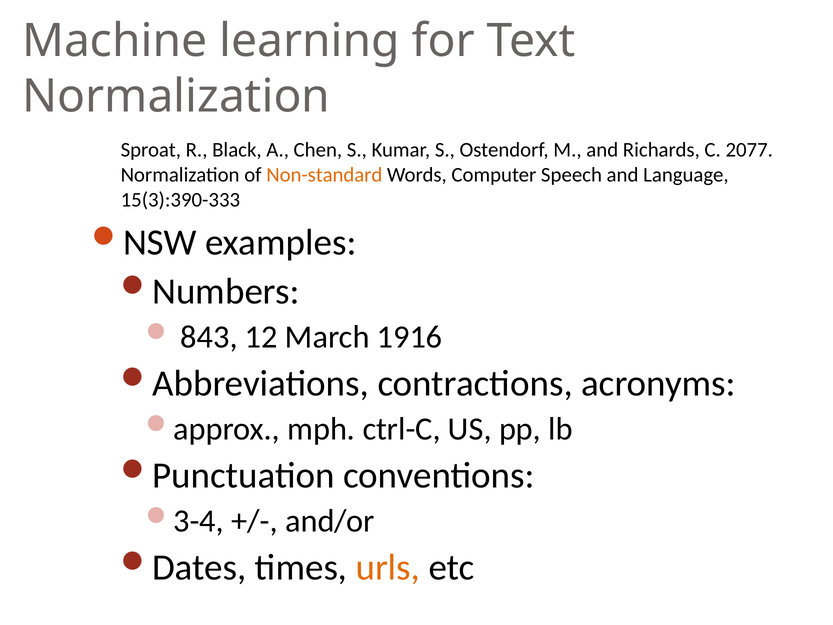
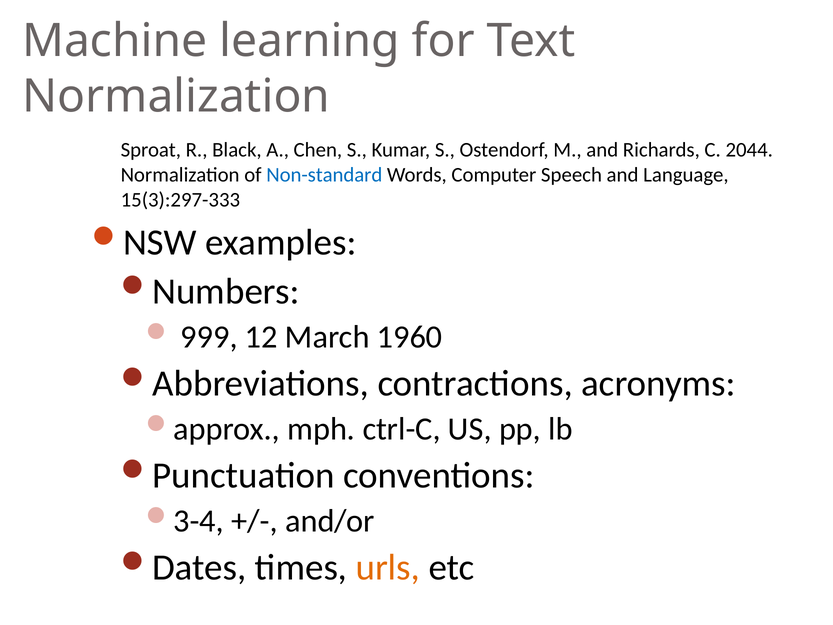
2077: 2077 -> 2044
Non-standard colour: orange -> blue
15(3):390-333: 15(3):390-333 -> 15(3):297-333
843: 843 -> 999
1916: 1916 -> 1960
